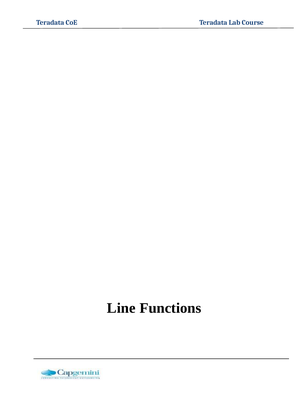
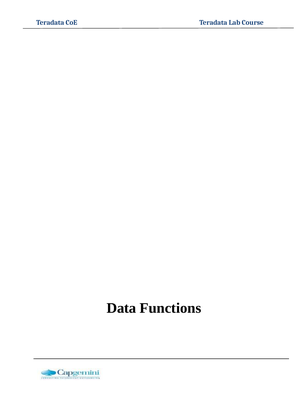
Line: Line -> Data
